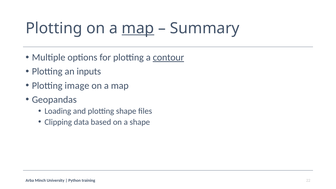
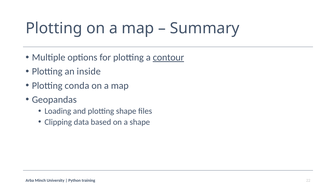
map at (138, 28) underline: present -> none
inputs: inputs -> inside
image: image -> conda
